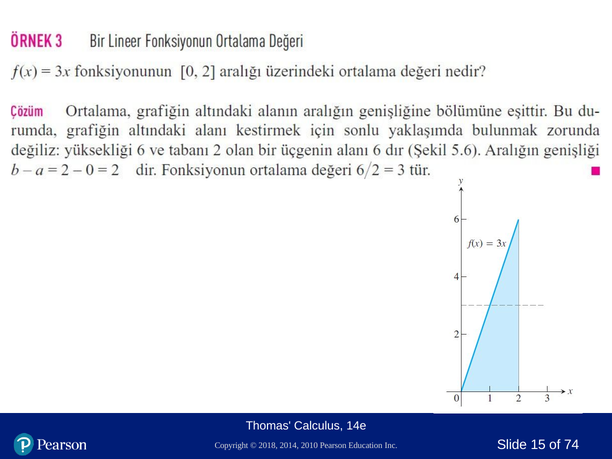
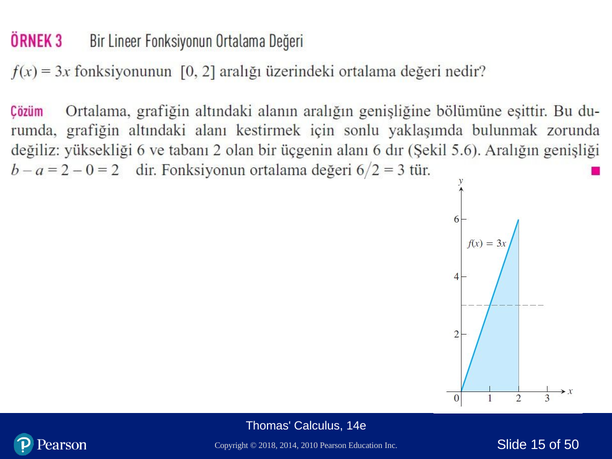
74: 74 -> 50
